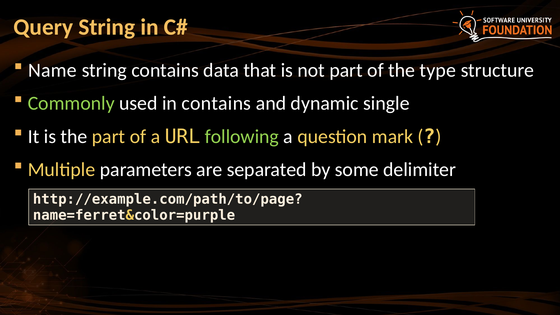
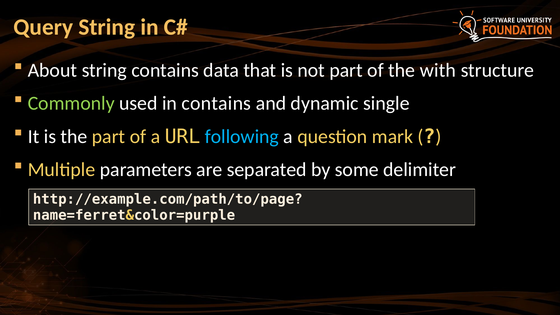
Name: Name -> About
type: type -> with
following colour: light green -> light blue
